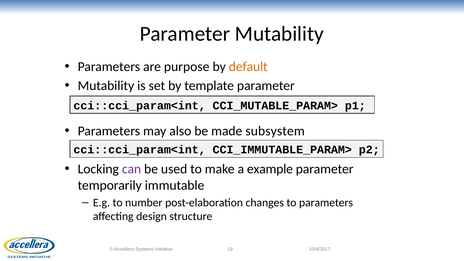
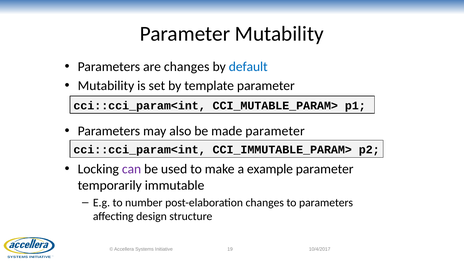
are purpose: purpose -> changes
default colour: orange -> blue
made subsystem: subsystem -> parameter
